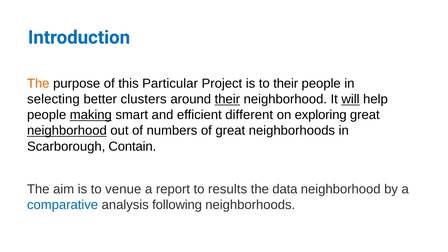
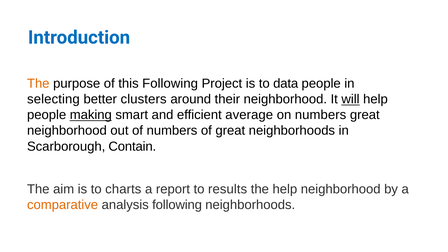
this Particular: Particular -> Following
to their: their -> data
their at (227, 99) underline: present -> none
different: different -> average
on exploring: exploring -> numbers
neighborhood at (67, 131) underline: present -> none
venue: venue -> charts
the data: data -> help
comparative colour: blue -> orange
